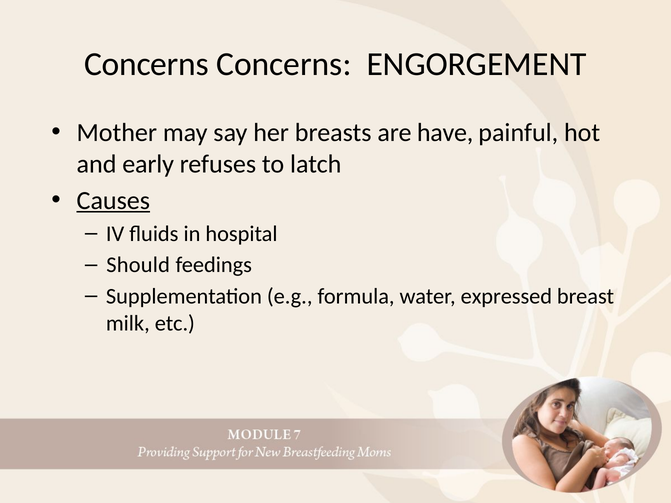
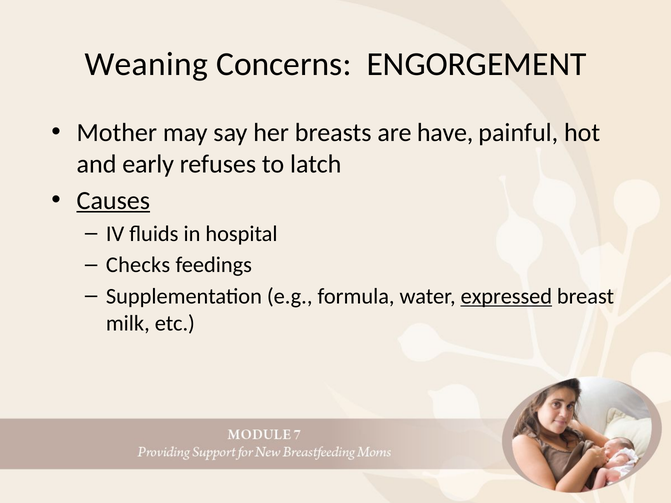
Concerns at (146, 64): Concerns -> Weaning
Should: Should -> Checks
expressed underline: none -> present
